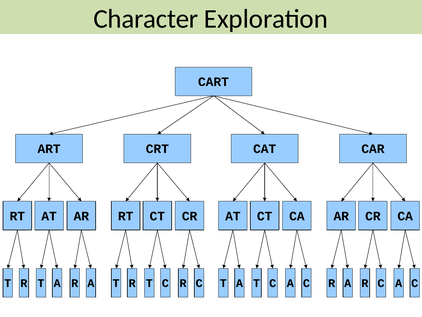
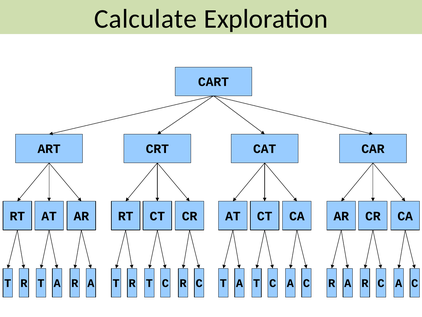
Character: Character -> Calculate
